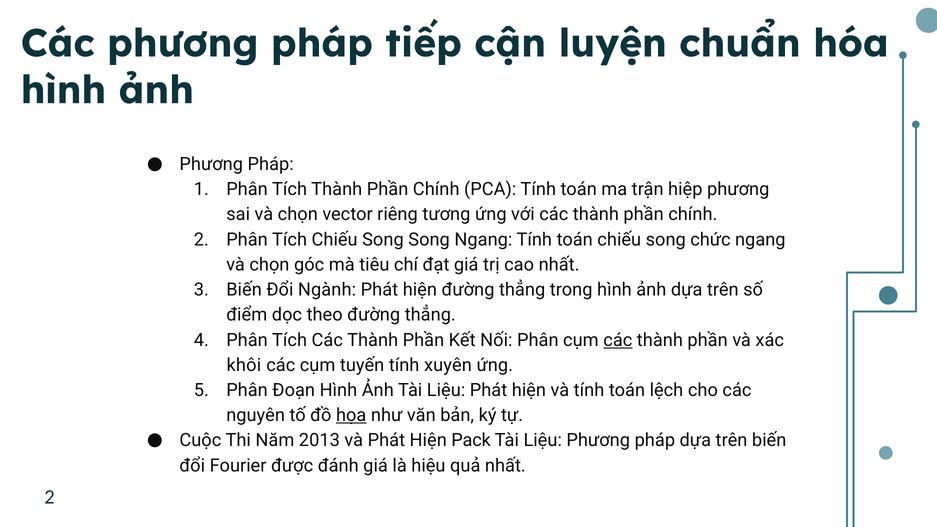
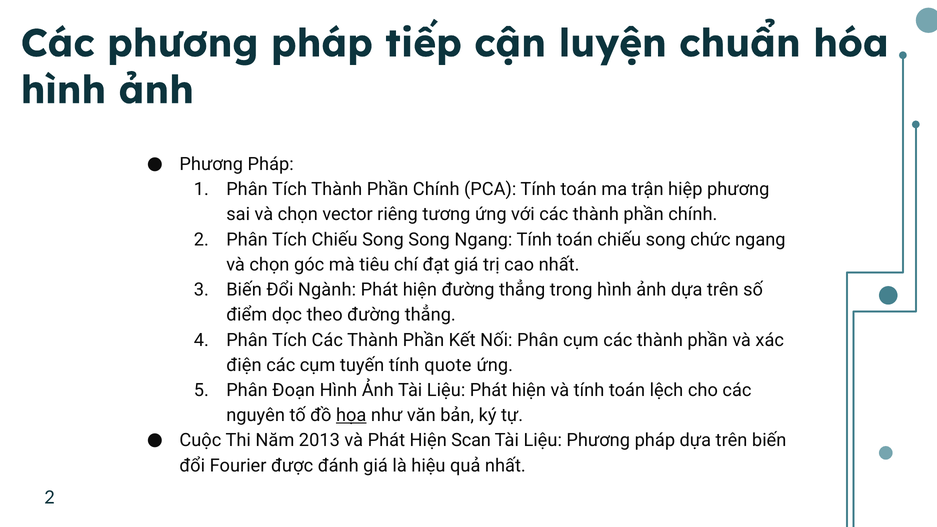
các at (618, 340) underline: present -> none
khôi: khôi -> điện
xuyên: xuyên -> quote
Pack: Pack -> Scan
